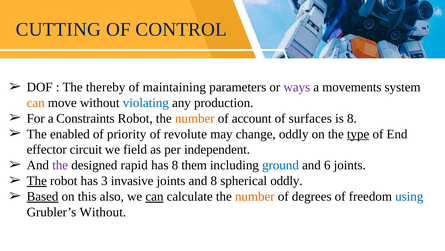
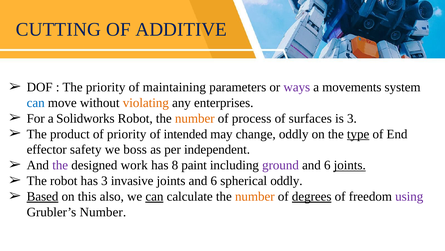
CONTROL: CONTROL -> ADDITIVE
The thereby: thereby -> priority
can at (36, 103) colour: orange -> blue
violating colour: blue -> orange
production: production -> enterprises
Constraints: Constraints -> Solidworks
account: account -> process
is 8: 8 -> 3
enabled: enabled -> product
revolute: revolute -> intended
circuit: circuit -> safety
field: field -> boss
rapid: rapid -> work
them: them -> paint
ground colour: blue -> purple
joints at (350, 165) underline: none -> present
The at (37, 180) underline: present -> none
joints and 8: 8 -> 6
degrees underline: none -> present
using colour: blue -> purple
Grubler’s Without: Without -> Number
